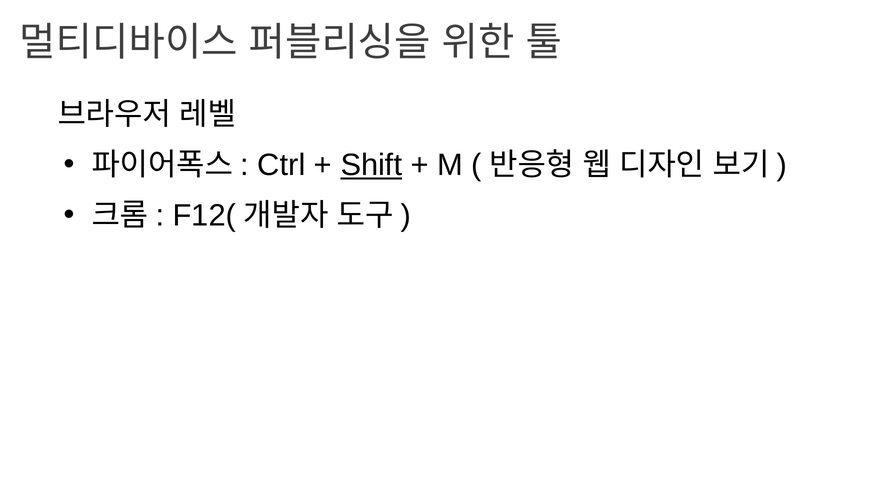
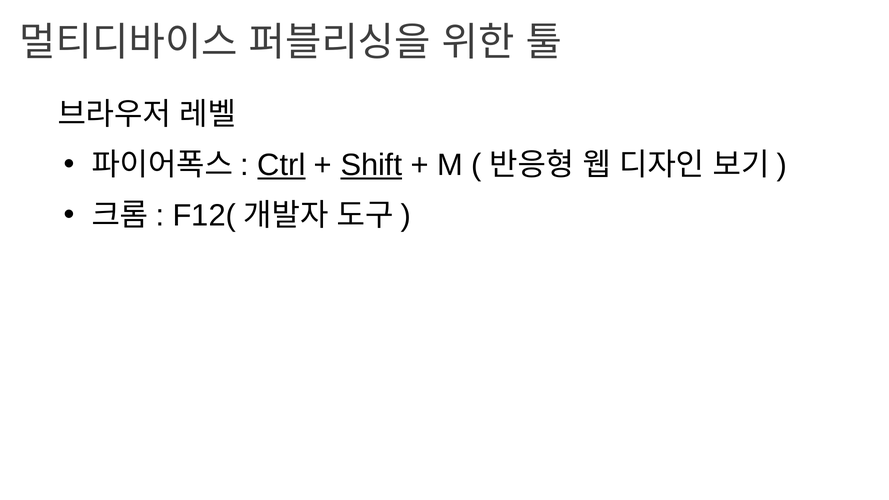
Ctrl underline: none -> present
